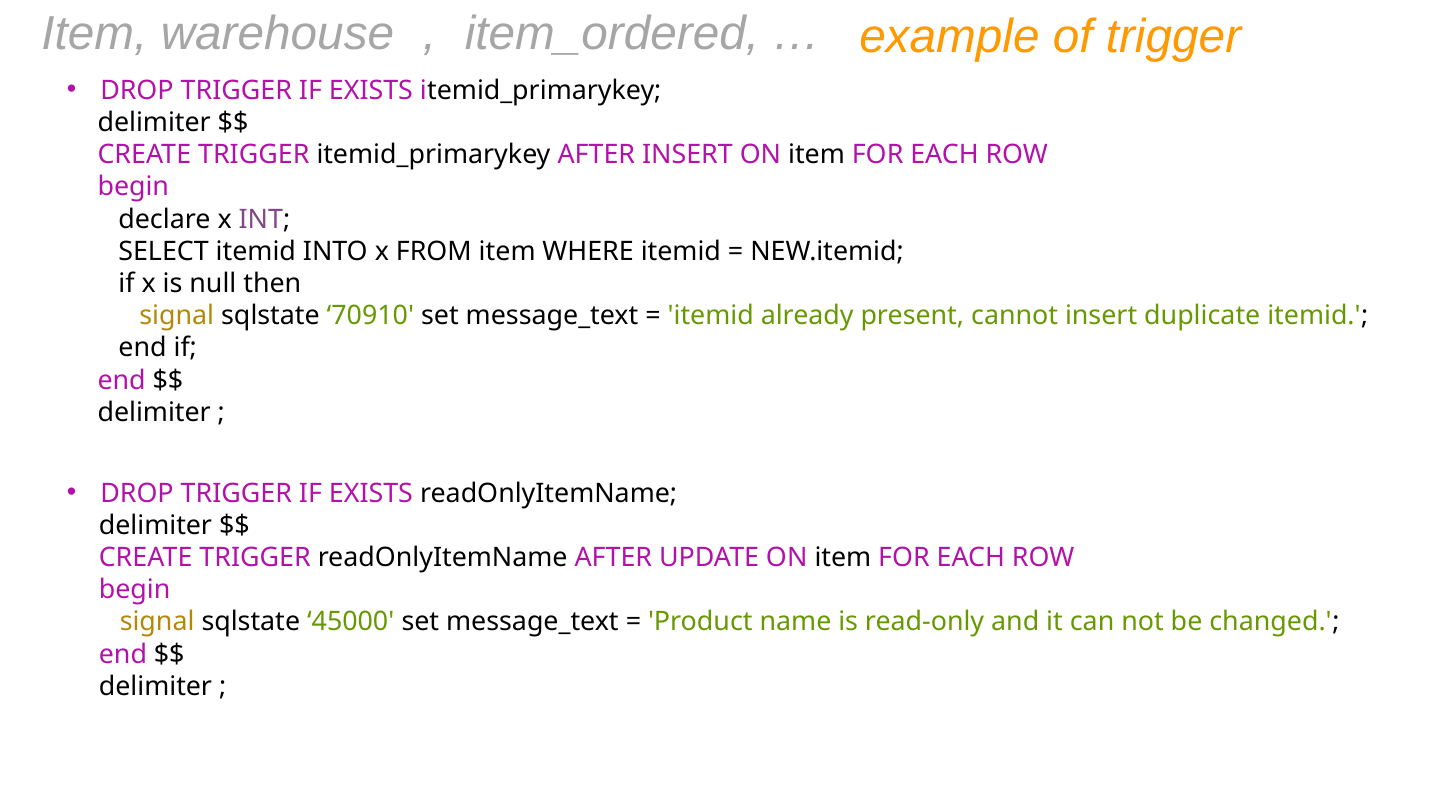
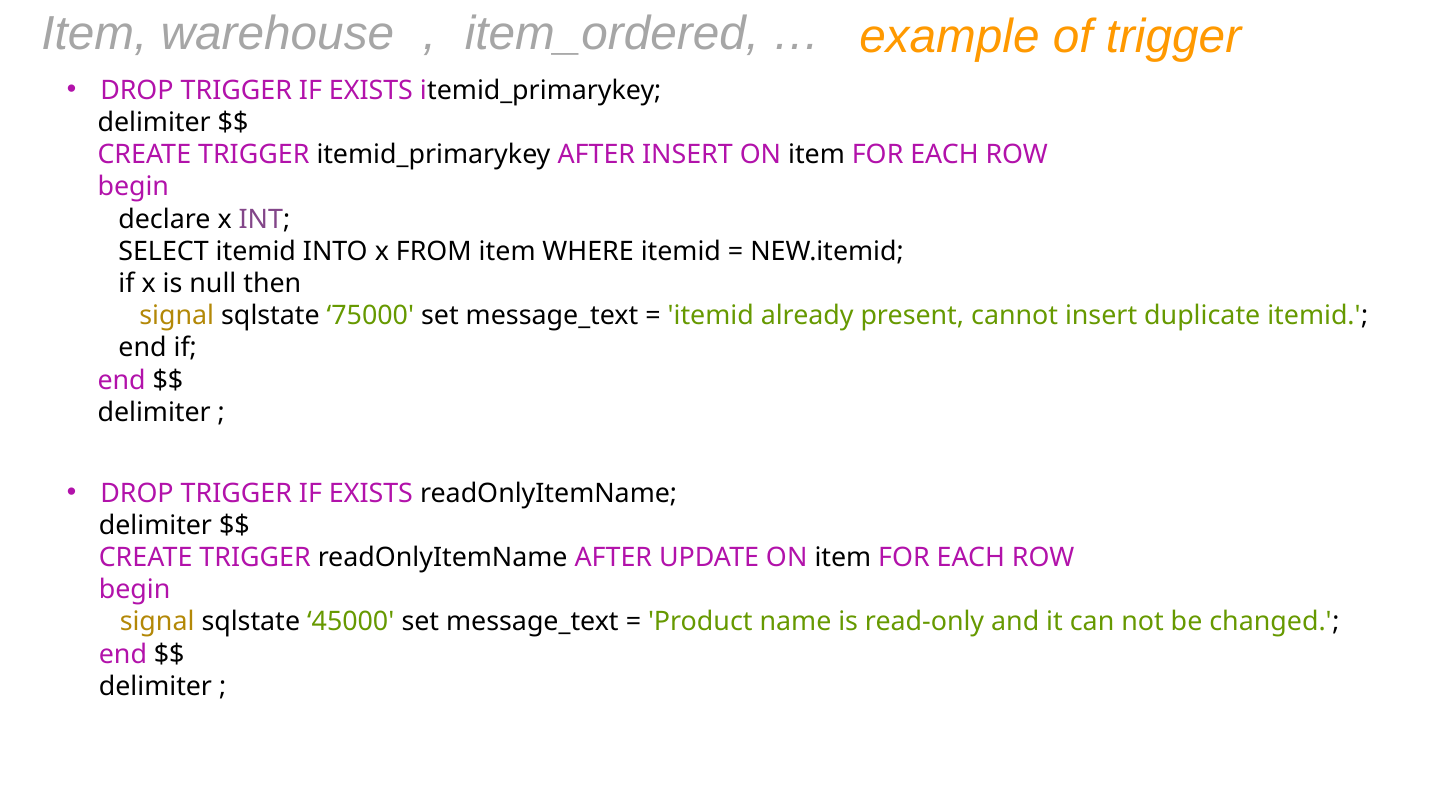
70910: 70910 -> 75000
